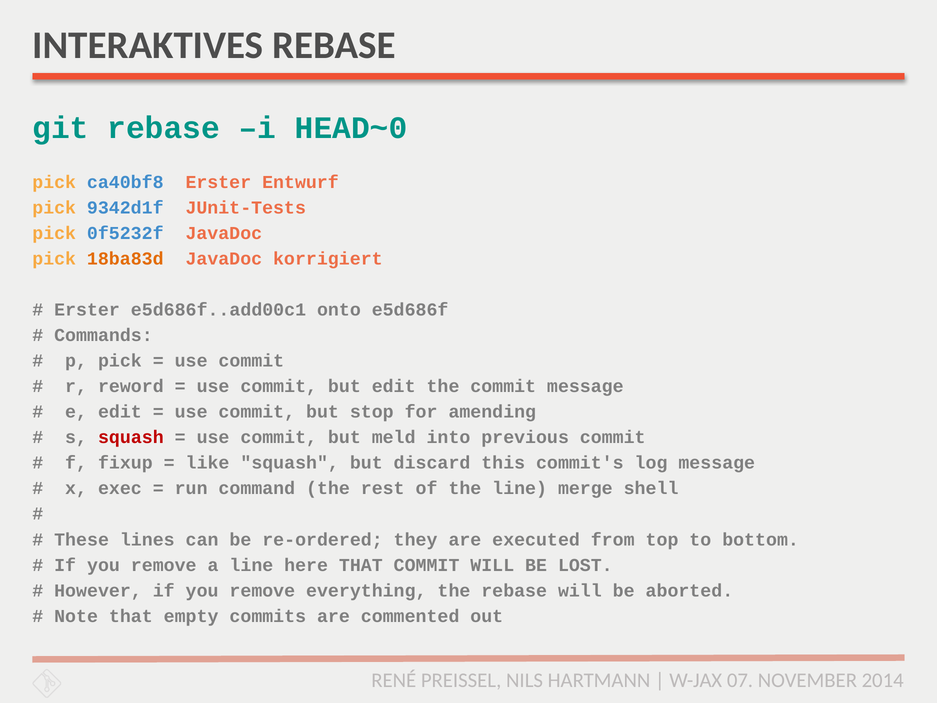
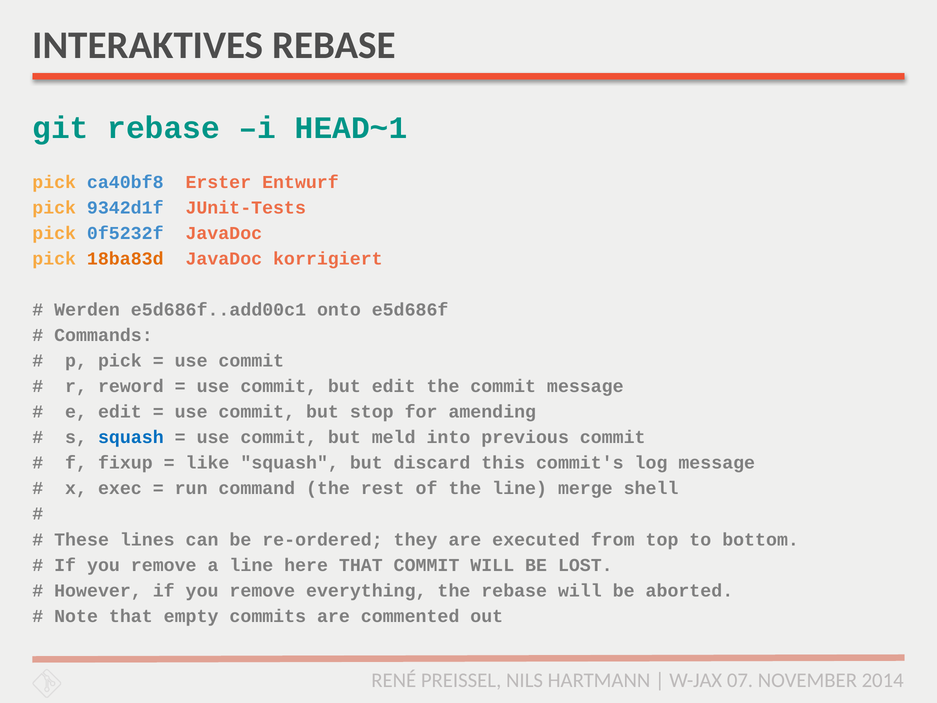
HEAD~0: HEAD~0 -> HEAD~1
Erster at (87, 310): Erster -> Werden
squash at (131, 437) colour: red -> blue
